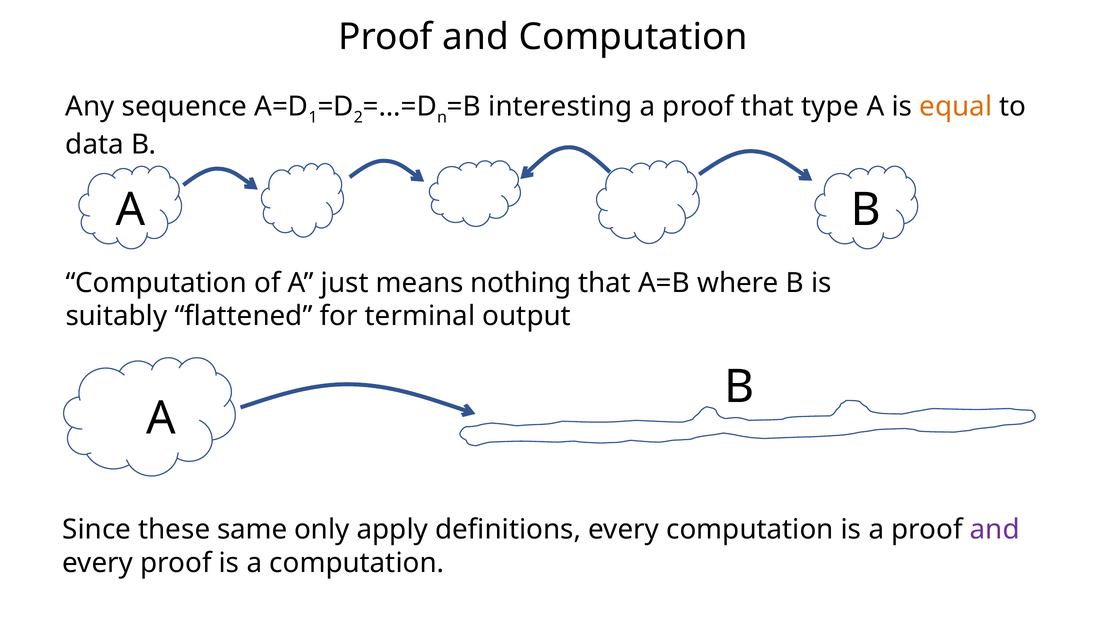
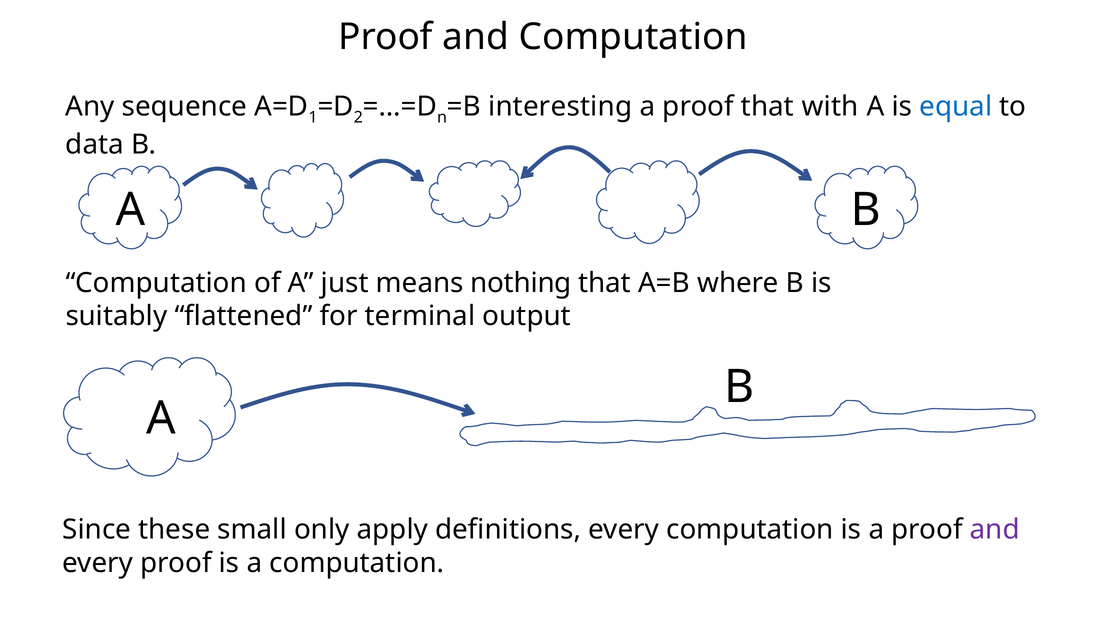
type: type -> with
equal colour: orange -> blue
same: same -> small
